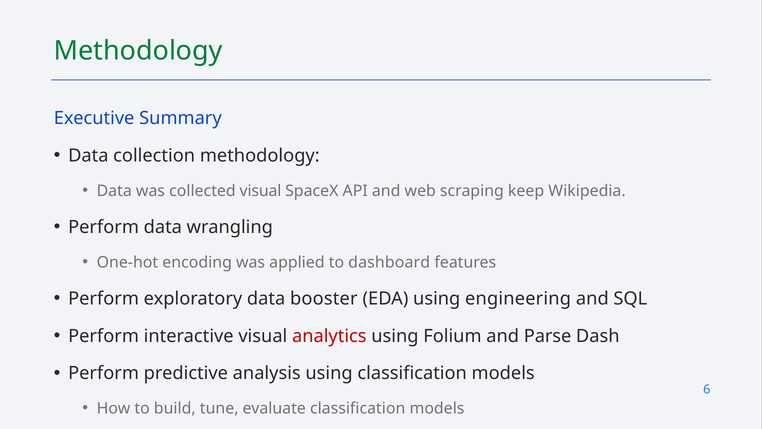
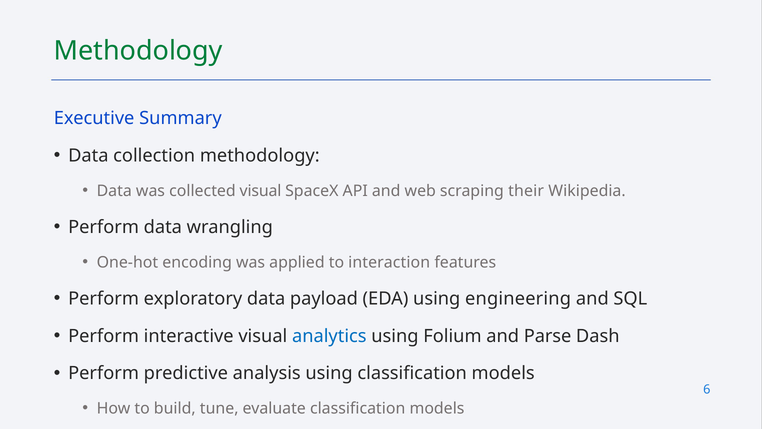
keep: keep -> their
dashboard: dashboard -> interaction
booster: booster -> payload
analytics colour: red -> blue
